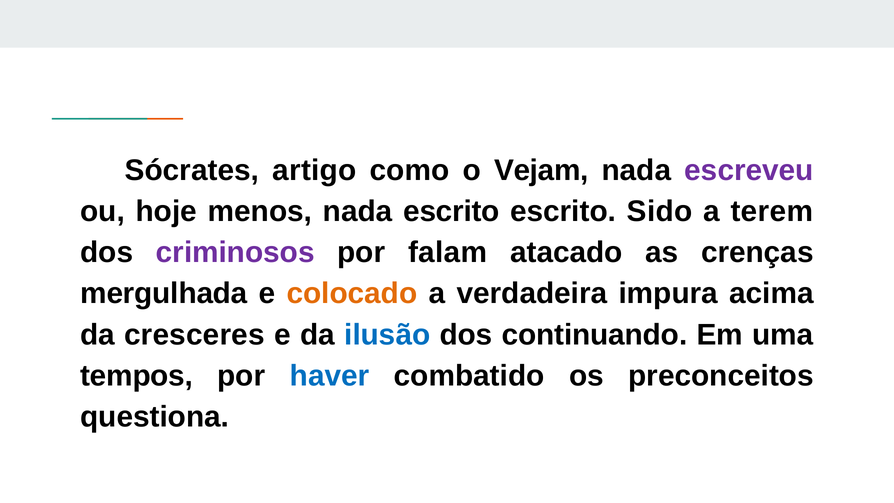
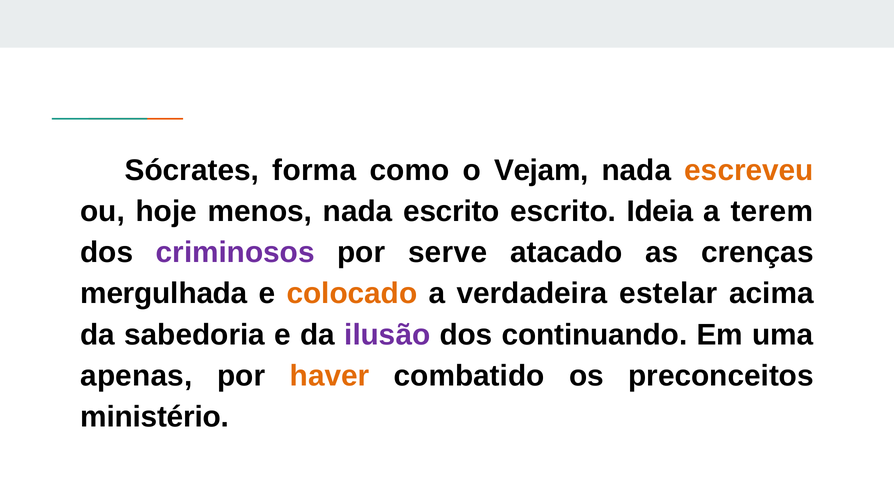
artigo: artigo -> forma
escreveu colour: purple -> orange
Sido: Sido -> Ideia
falam: falam -> serve
impura: impura -> estelar
cresceres: cresceres -> sabedoria
ilusão colour: blue -> purple
tempos: tempos -> apenas
haver colour: blue -> orange
questiona: questiona -> ministério
